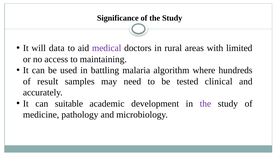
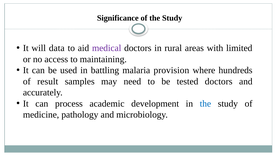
algorithm: algorithm -> provision
tested clinical: clinical -> doctors
suitable: suitable -> process
the at (205, 103) colour: purple -> blue
